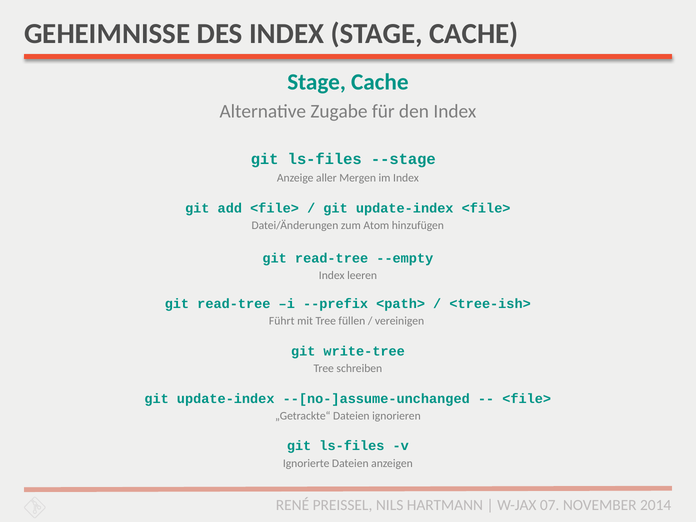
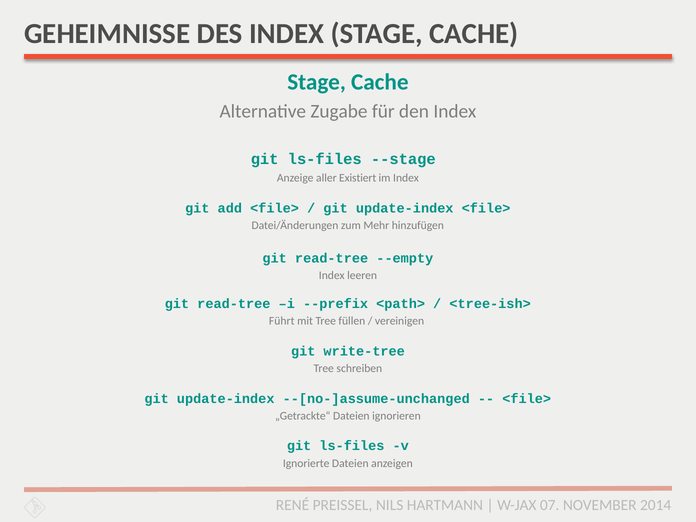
Mergen: Mergen -> Existiert
Atom: Atom -> Mehr
